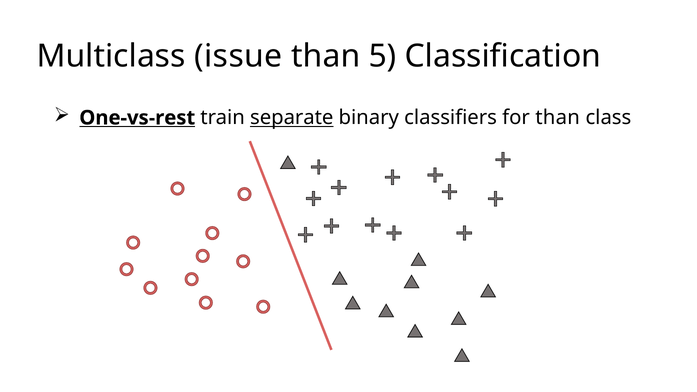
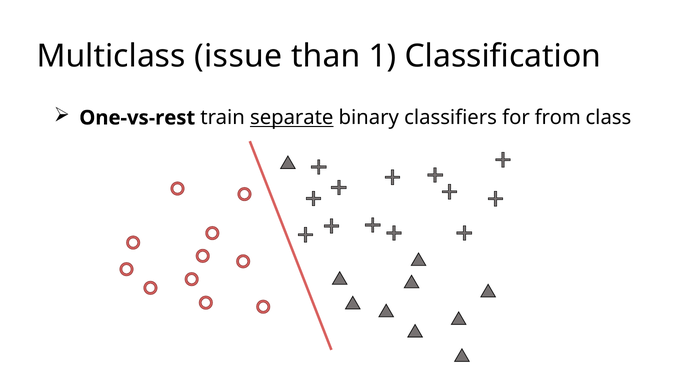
5: 5 -> 1
One-vs-rest underline: present -> none
for than: than -> from
